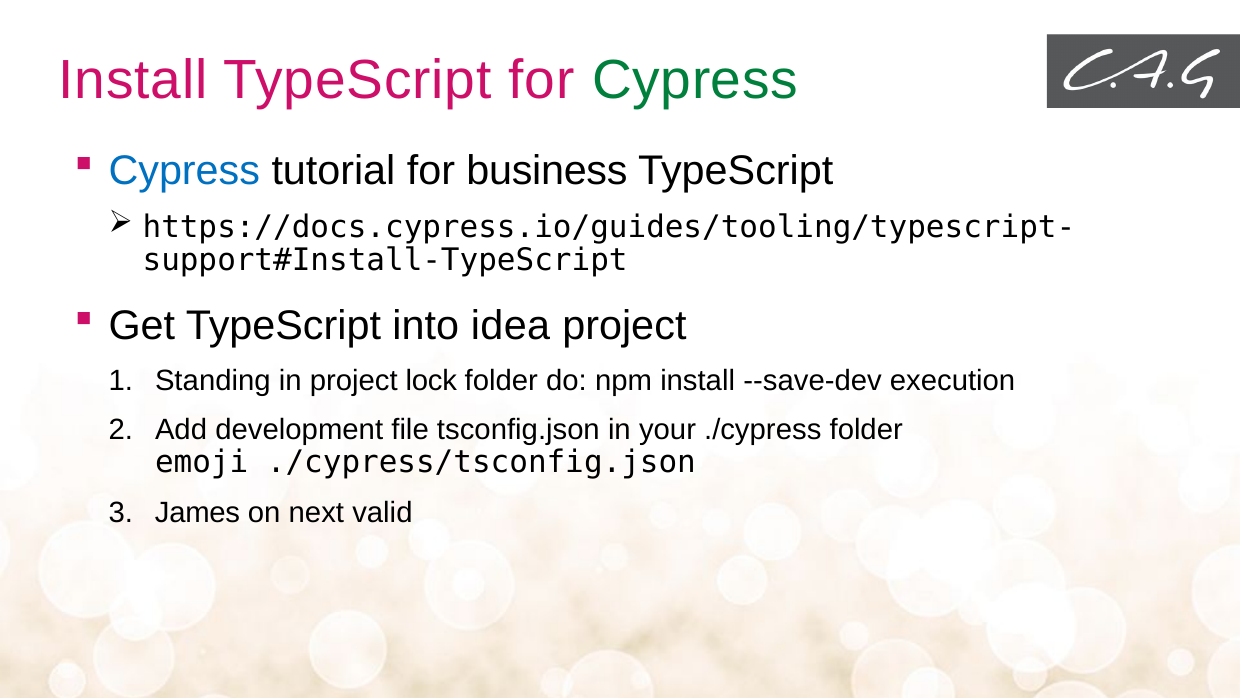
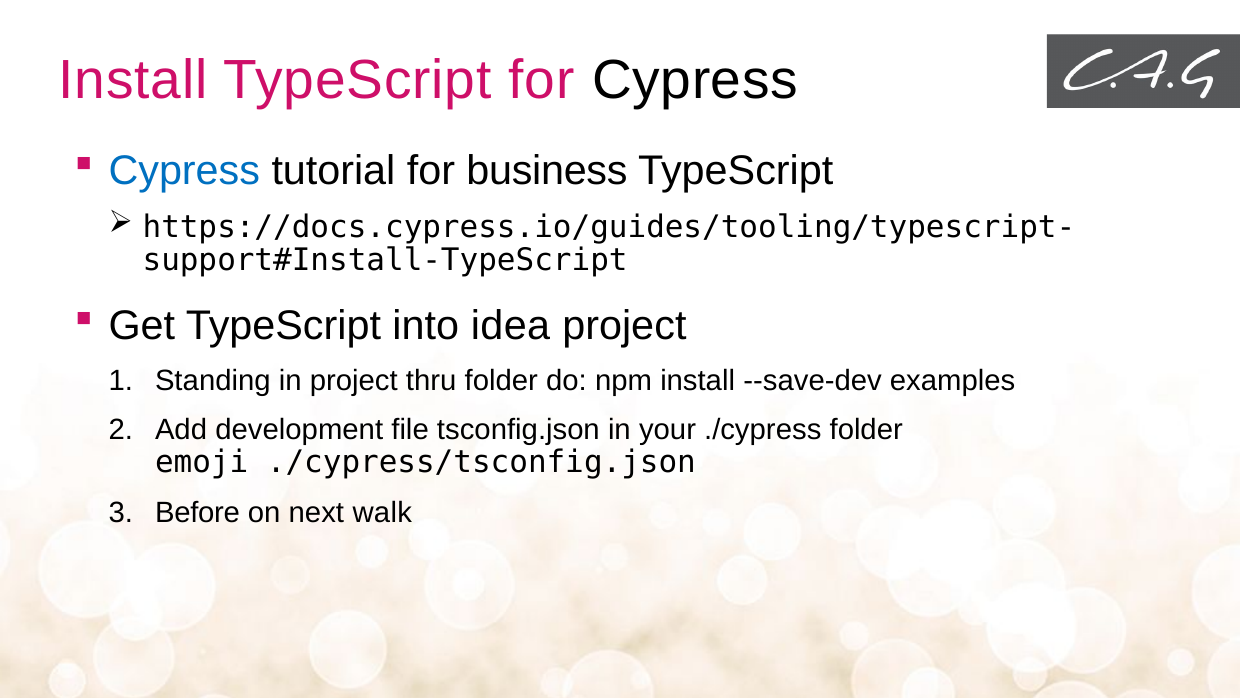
Cypress at (695, 80) colour: green -> black
lock: lock -> thru
execution: execution -> examples
James: James -> Before
valid: valid -> walk
